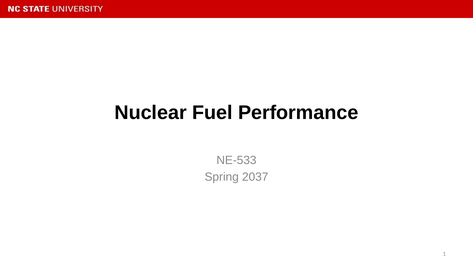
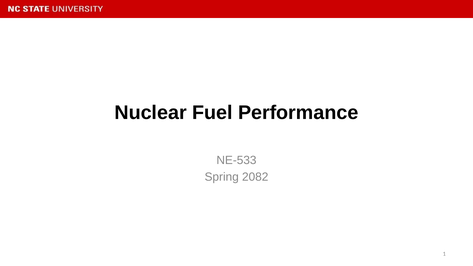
2037: 2037 -> 2082
